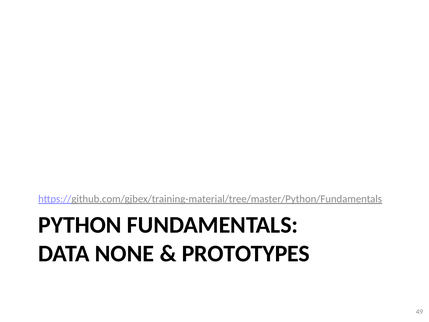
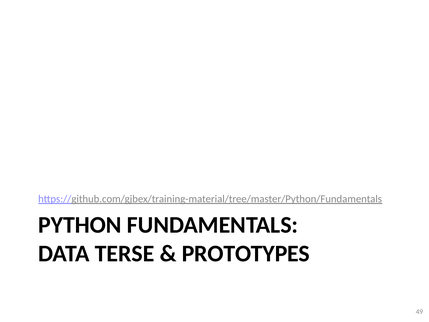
NONE: NONE -> TERSE
